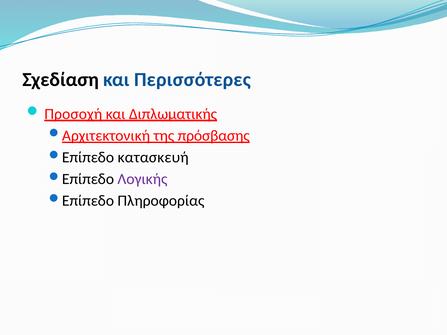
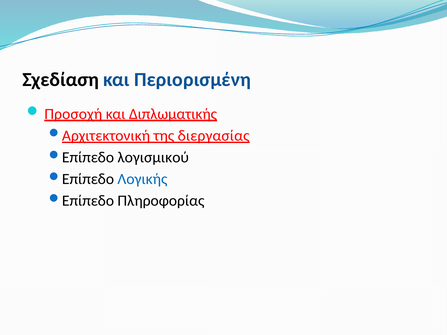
Περισσότερες: Περισσότερες -> Περιορισμένη
πρόσβασης: πρόσβασης -> διεργασίας
κατασκευή: κατασκευή -> λογισμικού
Λογικής colour: purple -> blue
